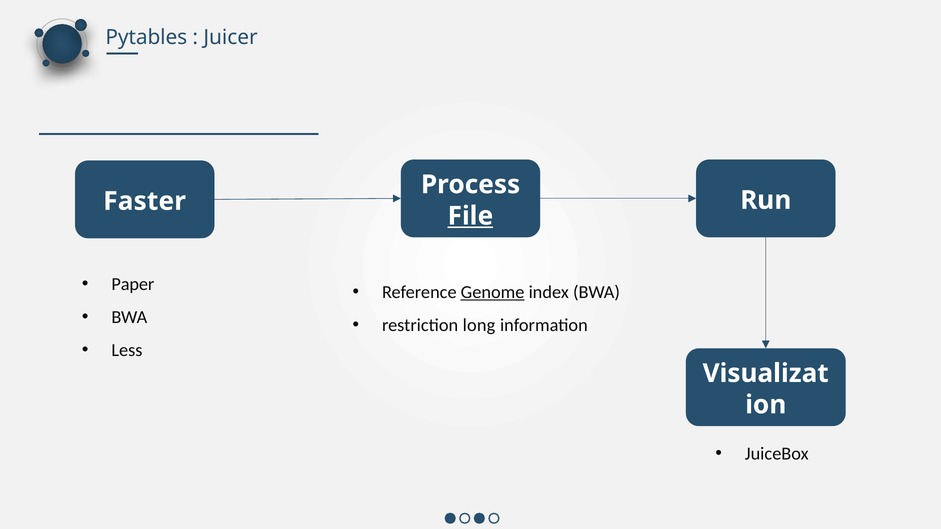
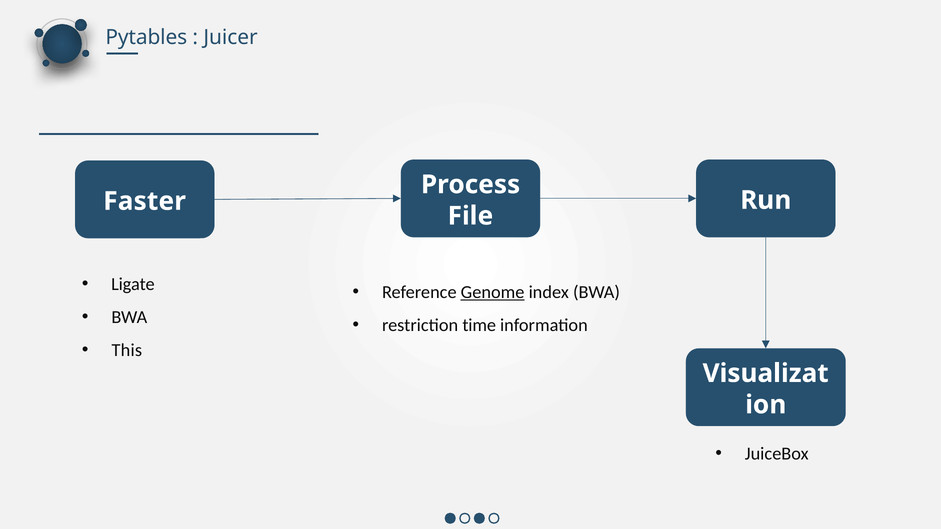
File underline: present -> none
Paper: Paper -> Ligate
long: long -> time
Less: Less -> This
